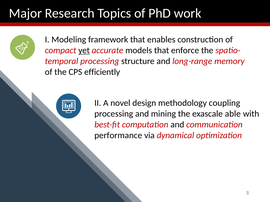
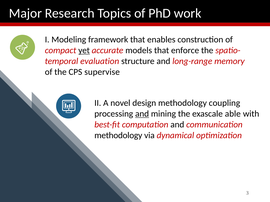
processing at (100, 61): processing -> evaluation
efficiently: efficiently -> supervise
and at (142, 114) underline: none -> present
performance at (118, 136): performance -> methodology
